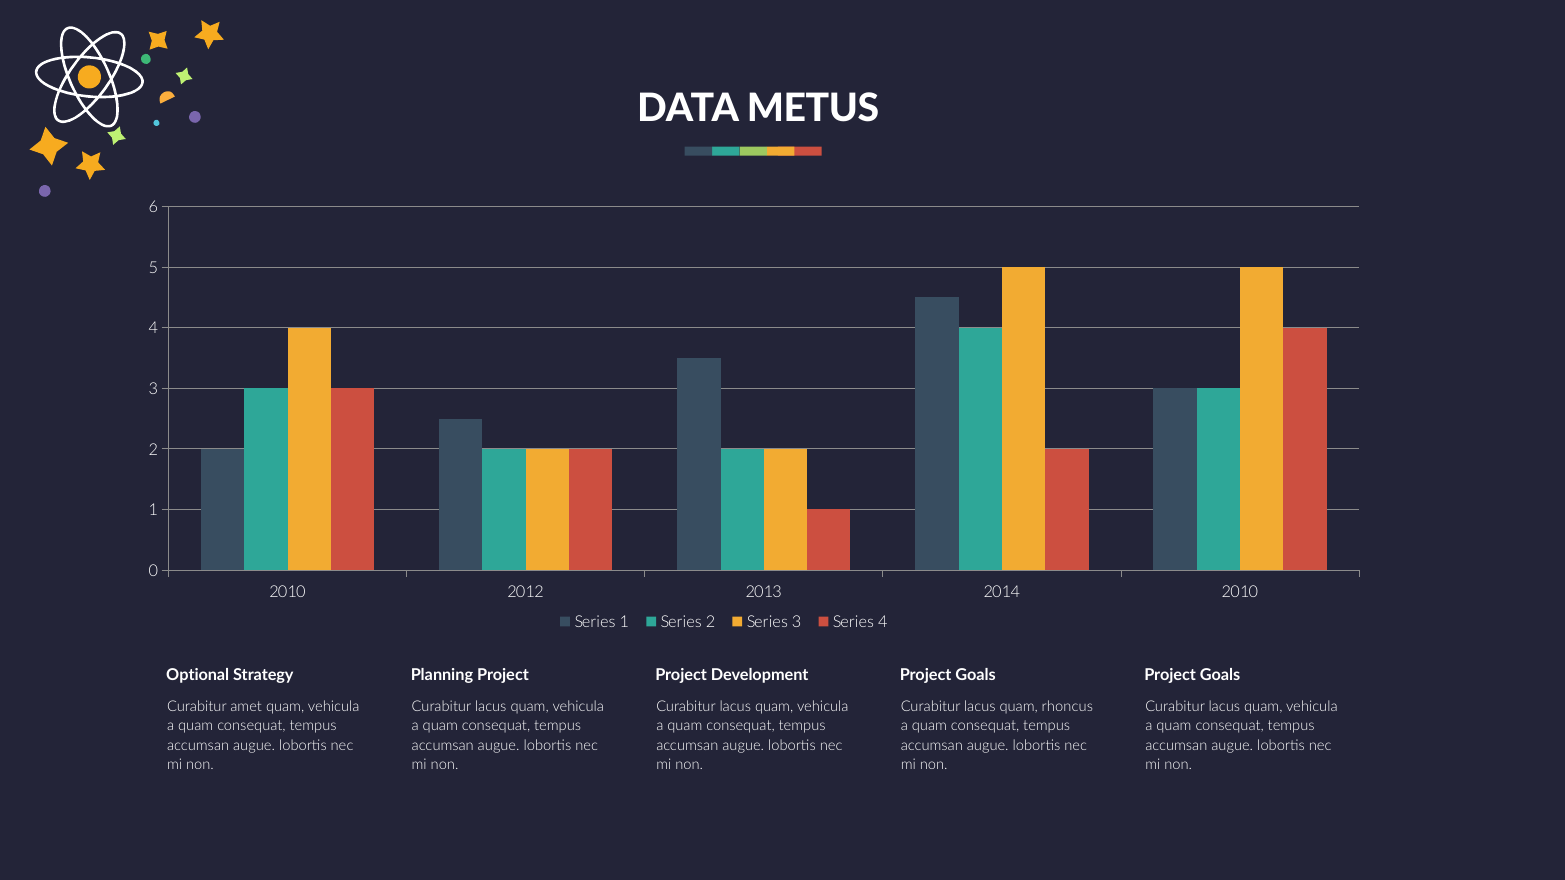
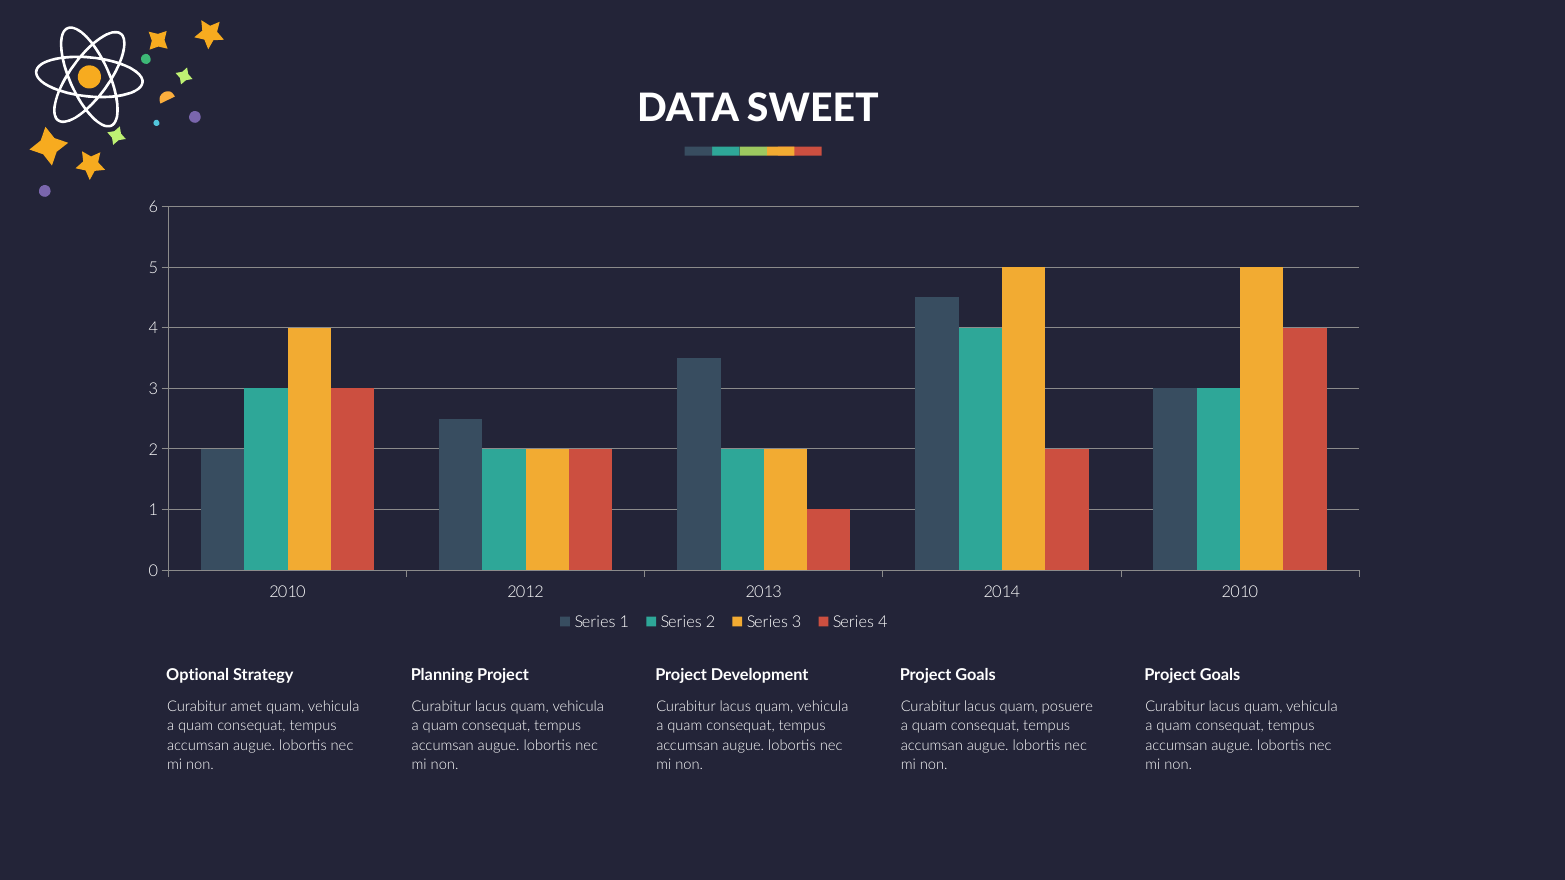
METUS: METUS -> SWEET
rhoncus: rhoncus -> posuere
